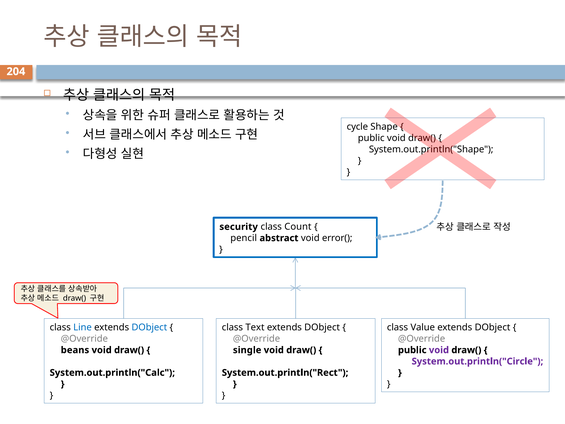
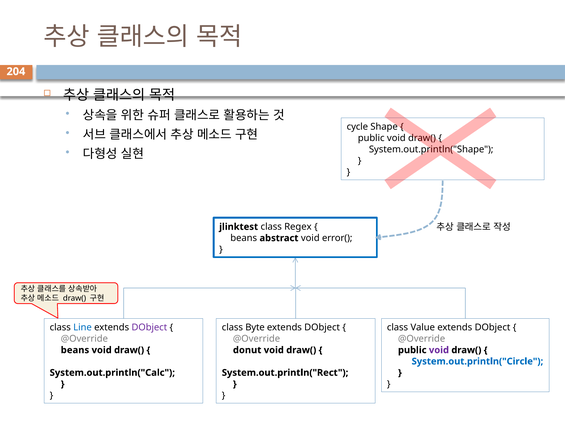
security: security -> jlinktest
Count: Count -> Regex
pencil at (244, 238): pencil -> beans
DObject at (149, 327) colour: blue -> purple
Text: Text -> Byte
single: single -> donut
System.out.println("Circle colour: purple -> blue
